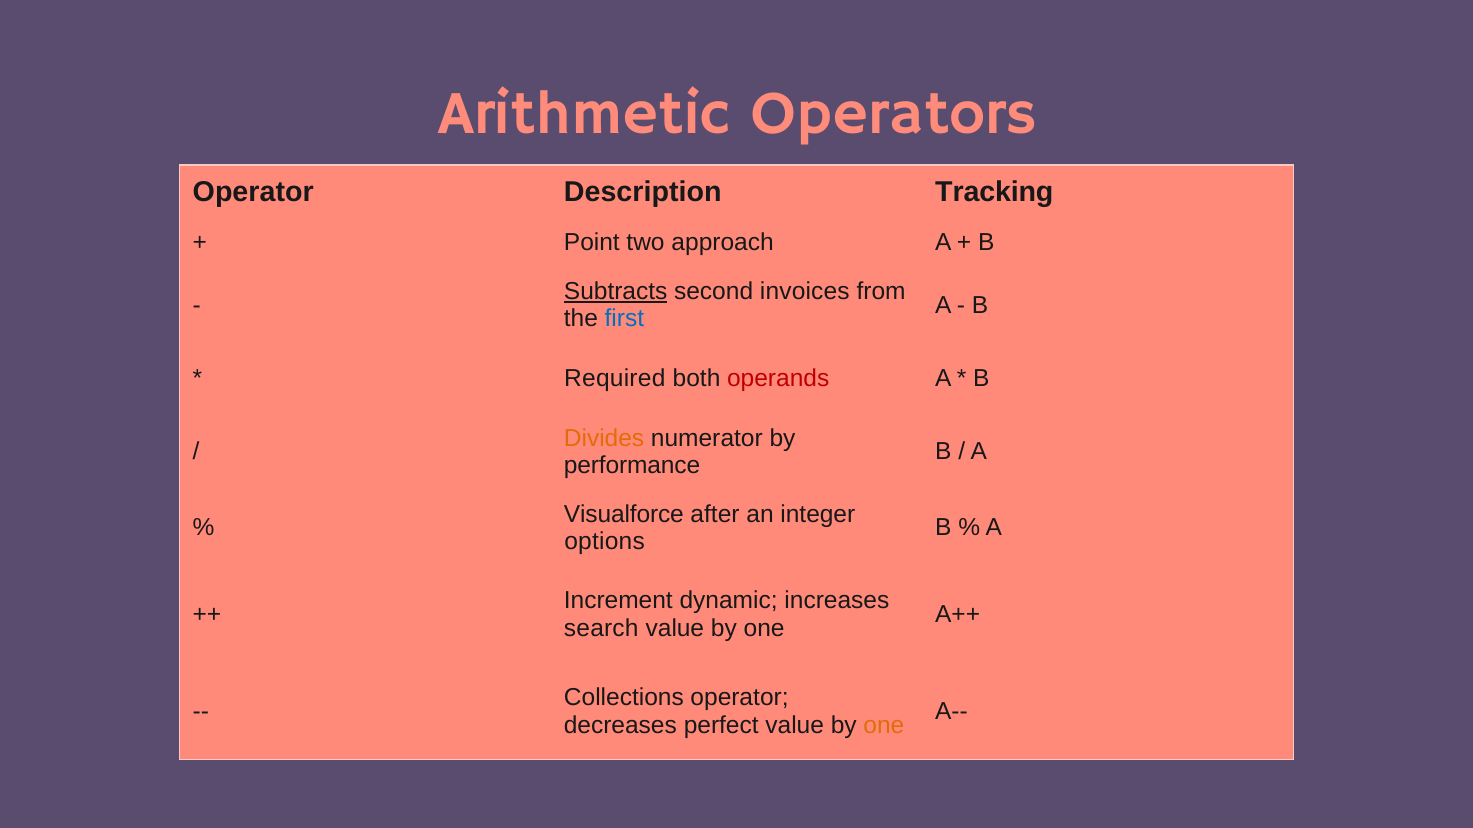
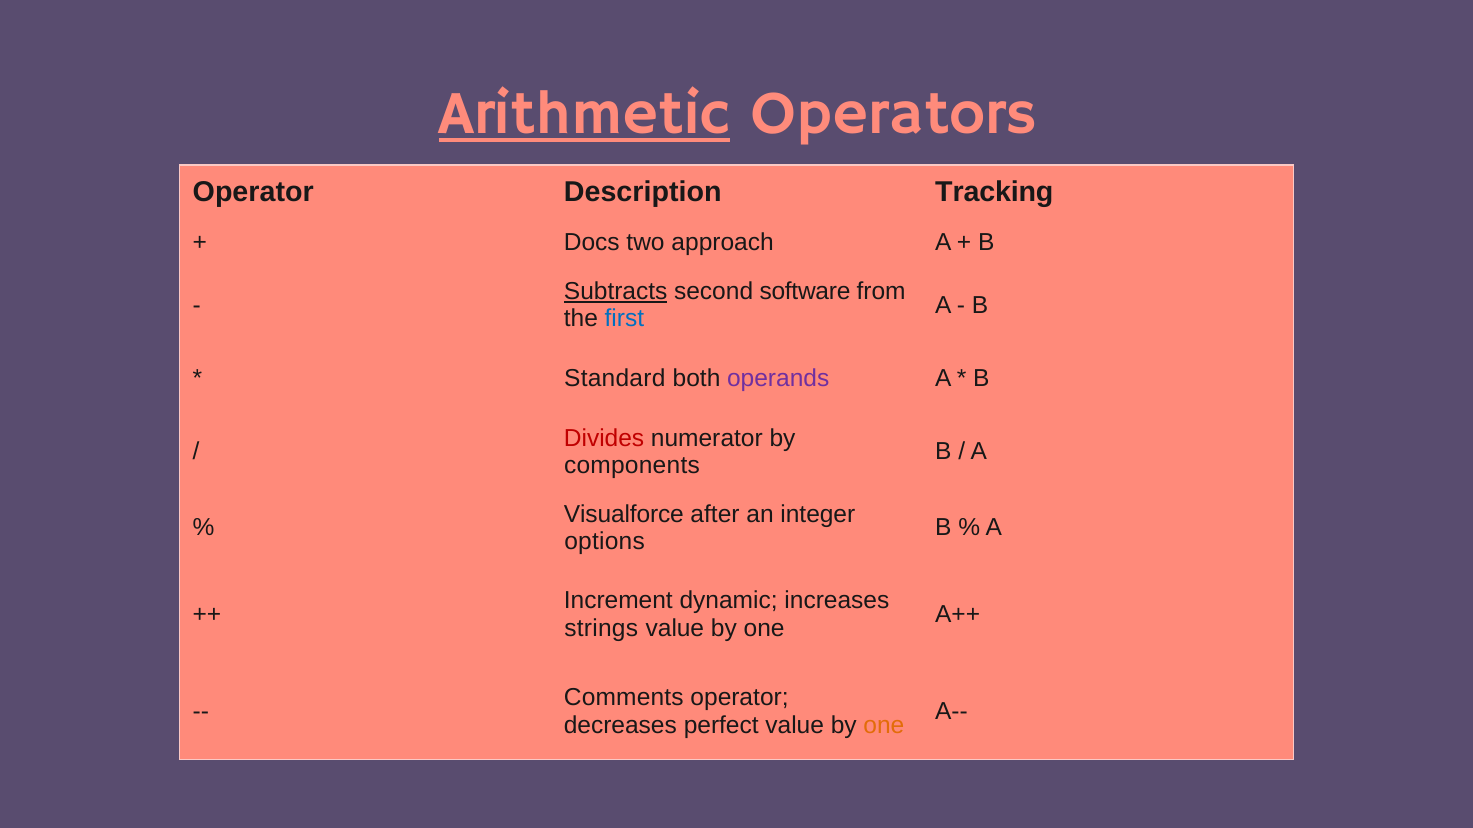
Arithmetic underline: none -> present
Point: Point -> Docs
invoices: invoices -> software
Required: Required -> Standard
operands colour: red -> purple
Divides colour: orange -> red
performance: performance -> components
search: search -> strings
Collections: Collections -> Comments
